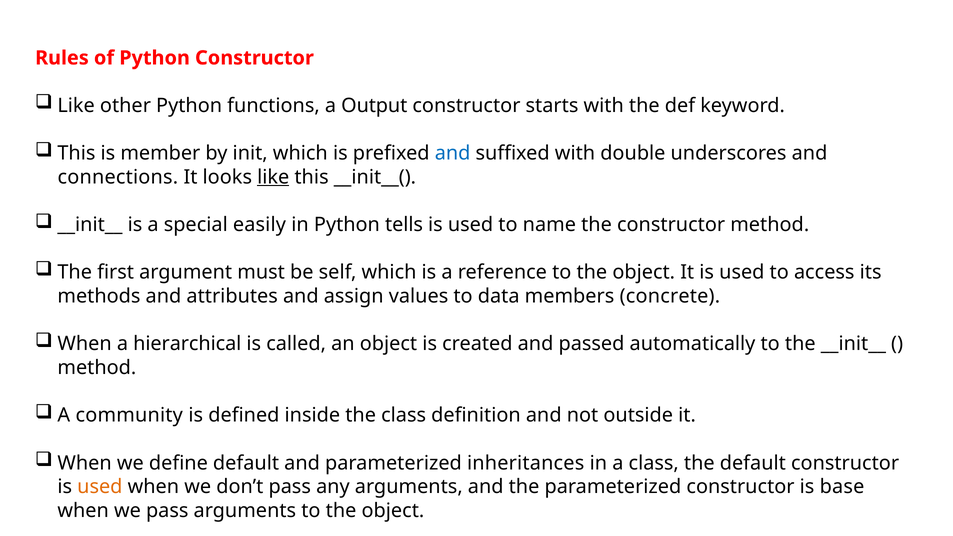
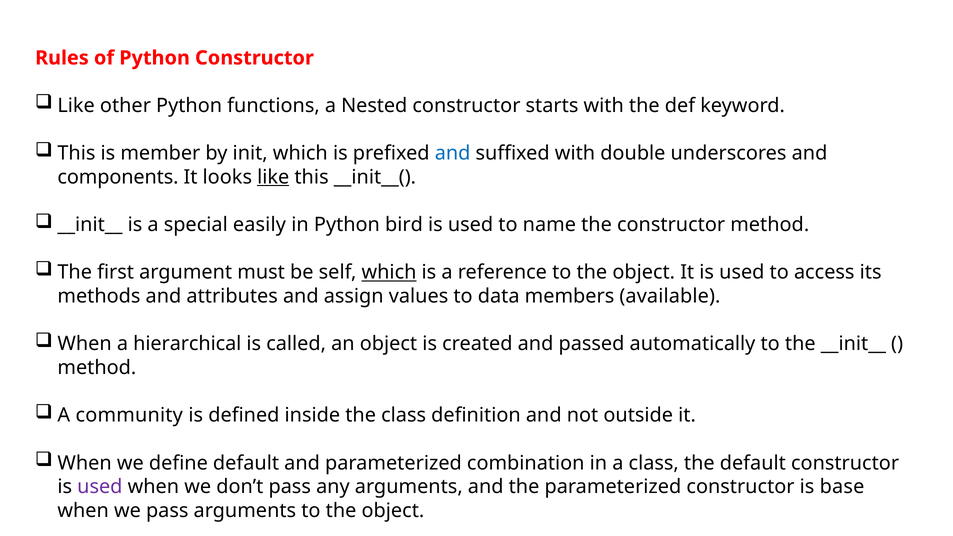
Output: Output -> Nested
connections: connections -> components
tells: tells -> bird
which at (389, 272) underline: none -> present
concrete: concrete -> available
inheritances: inheritances -> combination
used at (100, 487) colour: orange -> purple
